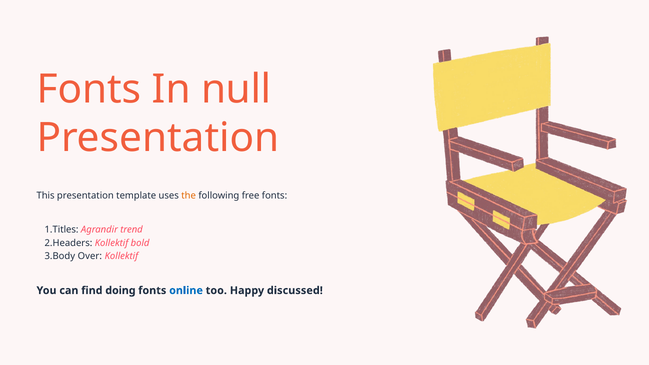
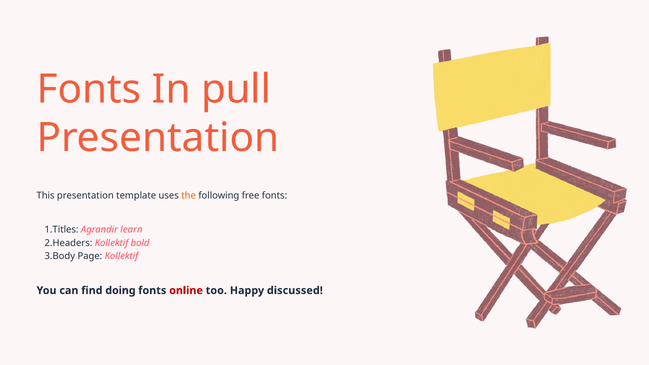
null: null -> pull
trend: trend -> learn
Over: Over -> Page
online colour: blue -> red
